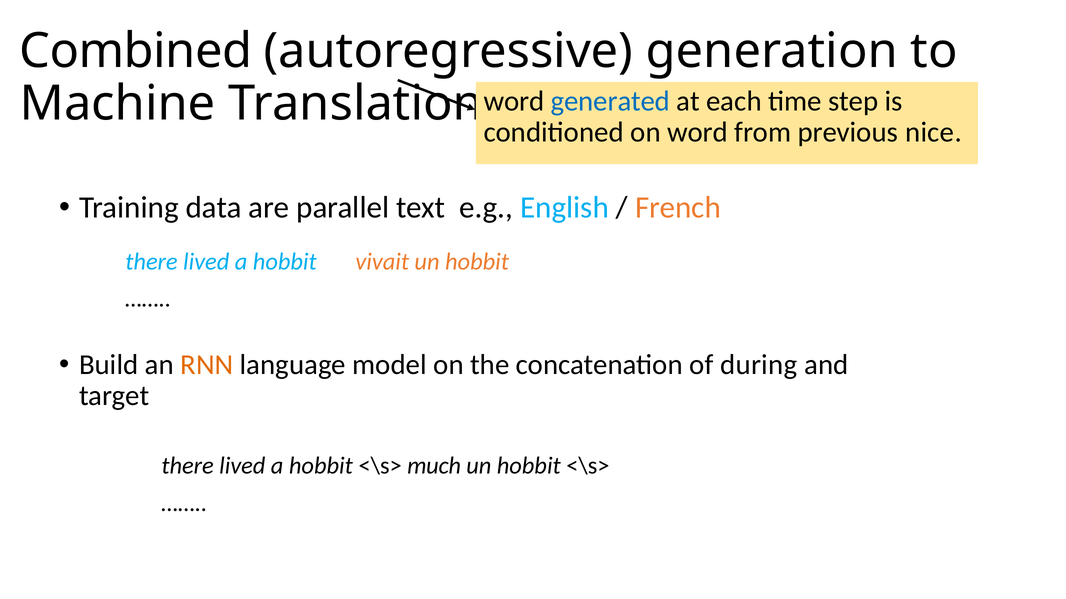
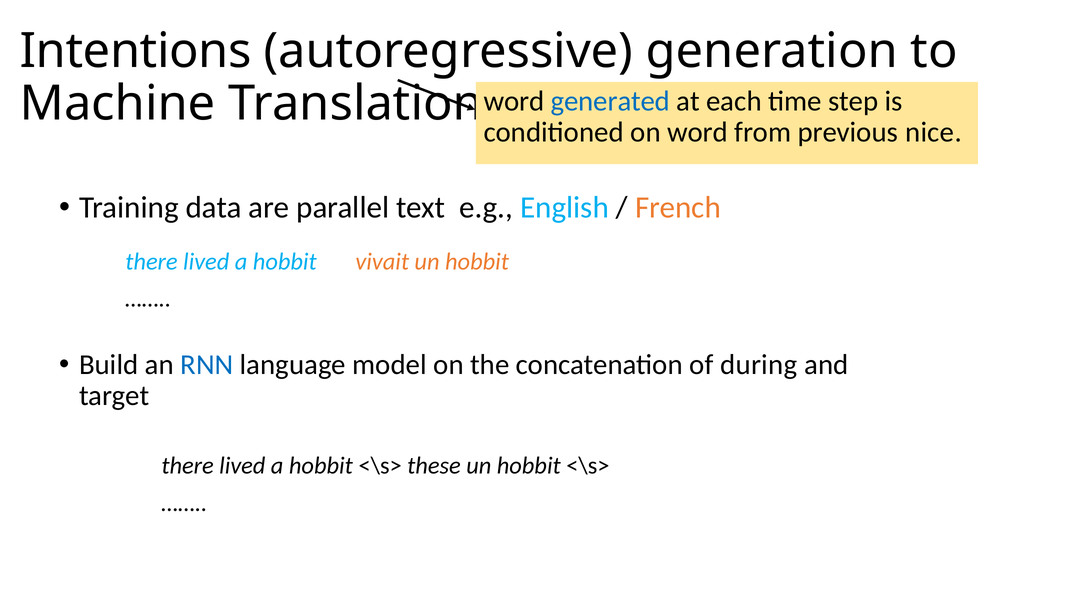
Combined: Combined -> Intentions
RNN colour: orange -> blue
much: much -> these
